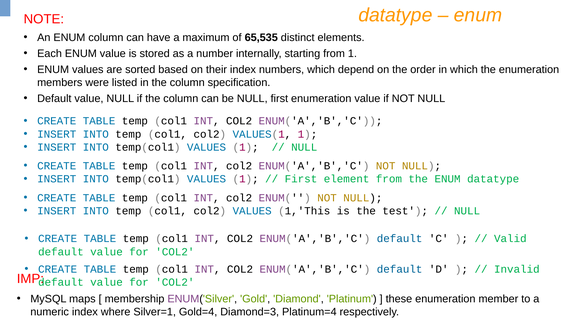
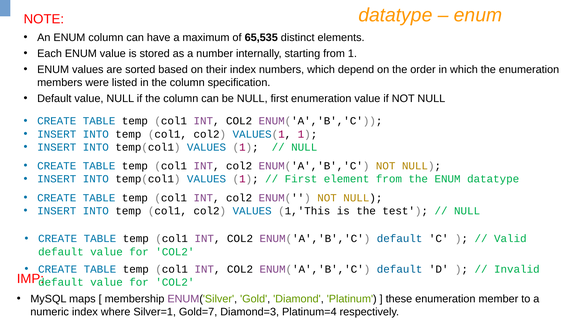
Gold=4: Gold=4 -> Gold=7
